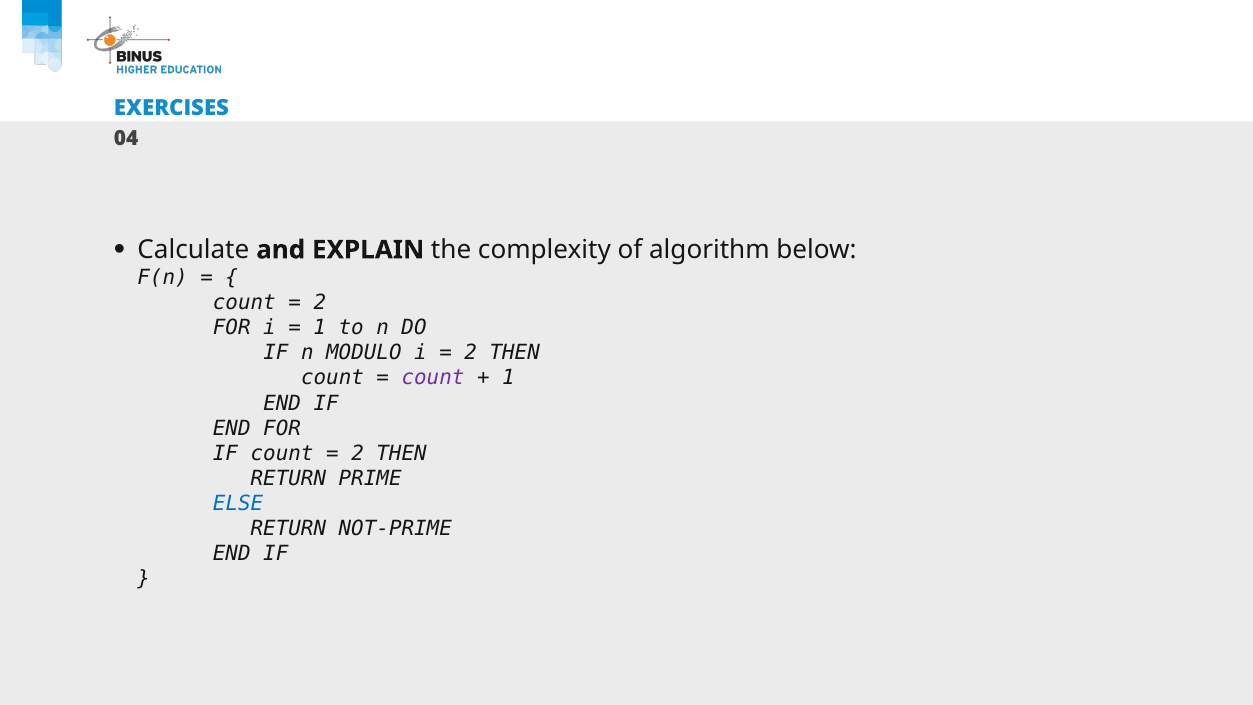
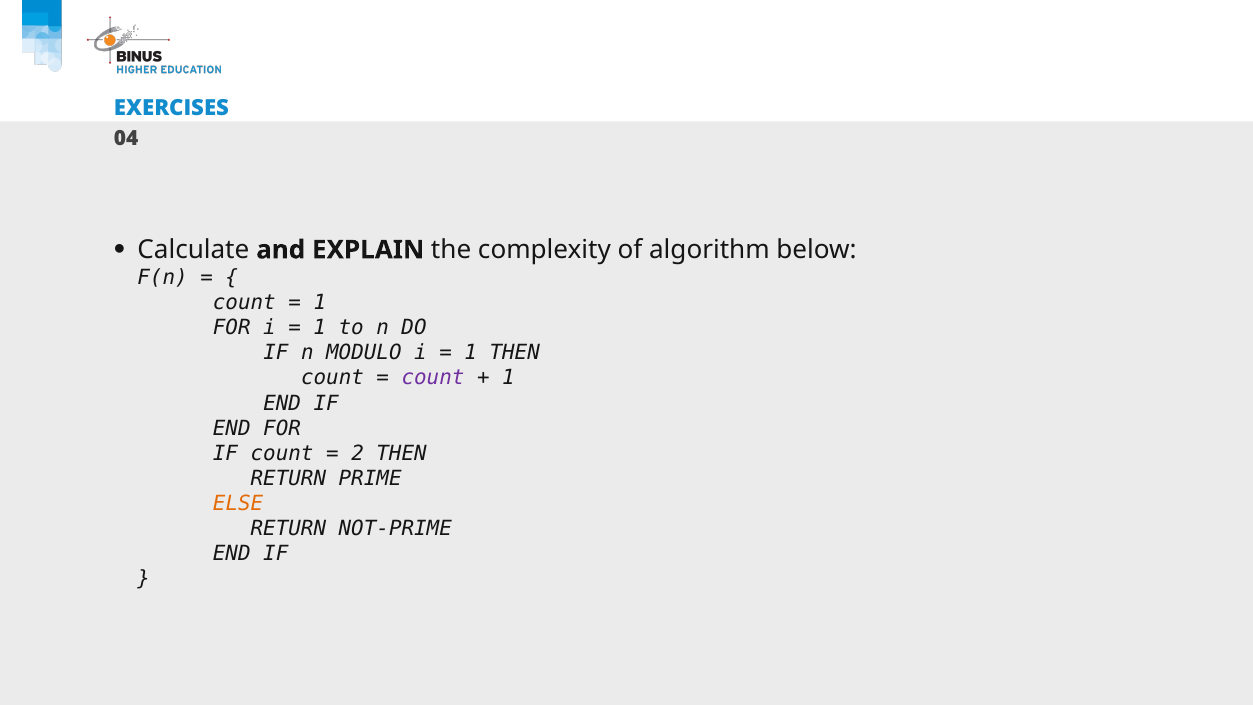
2 at (320, 303): 2 -> 1
2 at (471, 353): 2 -> 1
ELSE colour: blue -> orange
